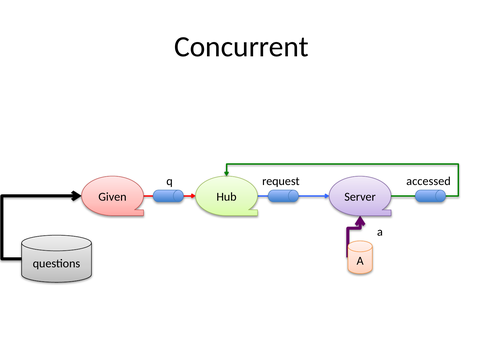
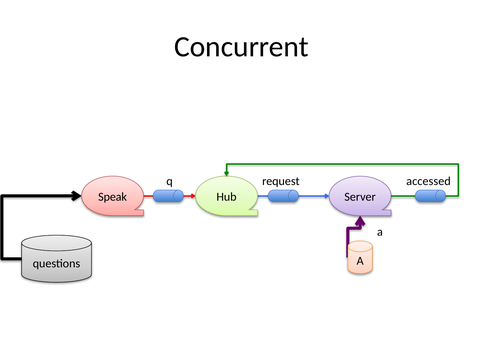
Given: Given -> Speak
